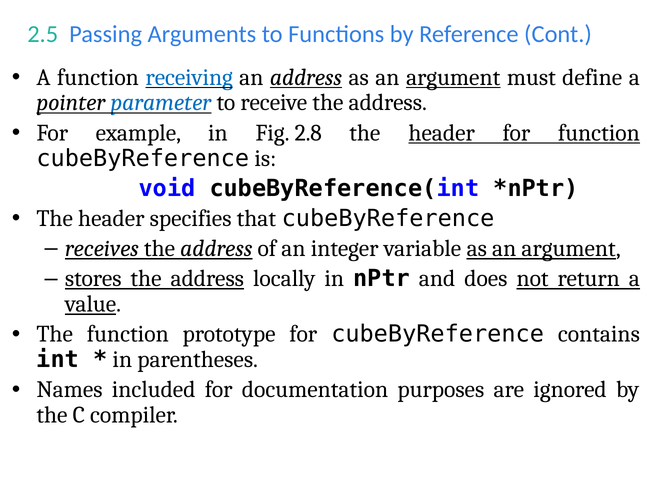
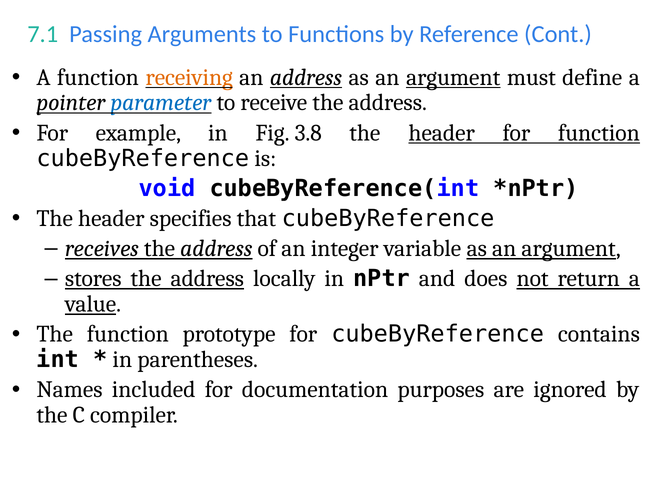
2.5: 2.5 -> 7.1
receiving colour: blue -> orange
2.8: 2.8 -> 3.8
